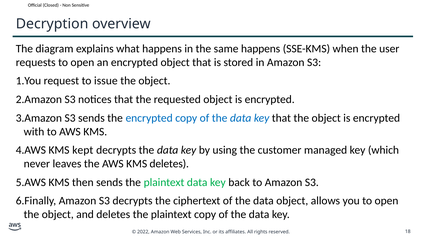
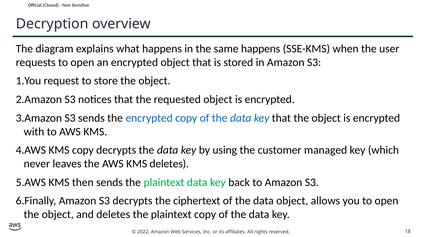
issue: issue -> store
KMS kept: kept -> copy
